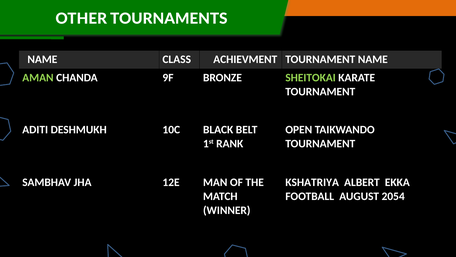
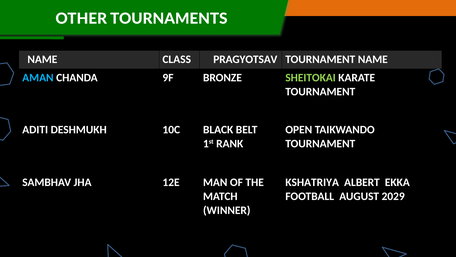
ACHIEVMENT: ACHIEVMENT -> PRAGYOTSAV
AMAN colour: light green -> light blue
2054: 2054 -> 2029
